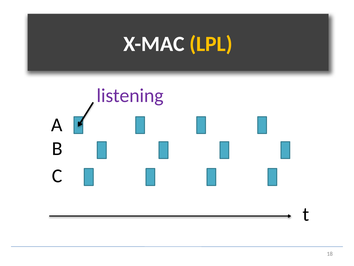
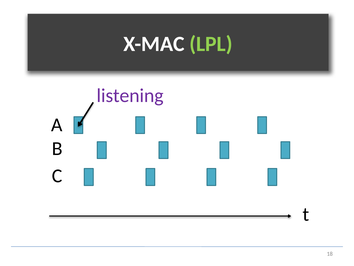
LPL colour: yellow -> light green
